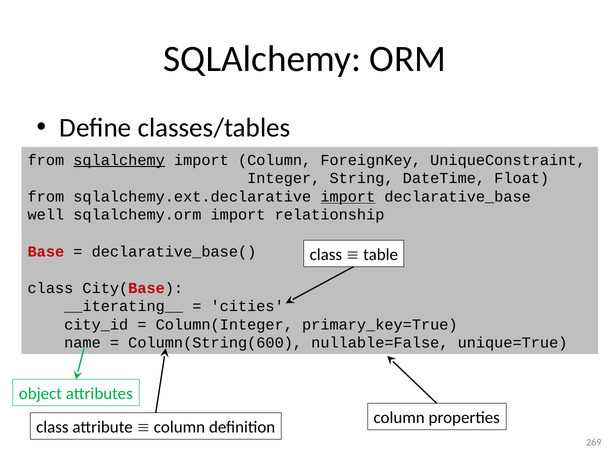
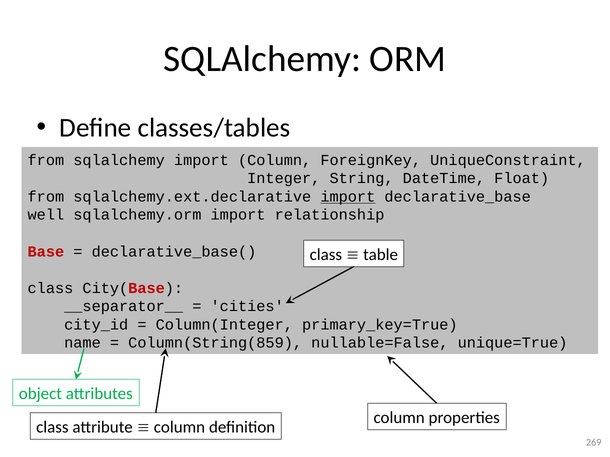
sqlalchemy at (119, 160) underline: present -> none
__iterating__: __iterating__ -> __separator__
Column(String(600: Column(String(600 -> Column(String(859
